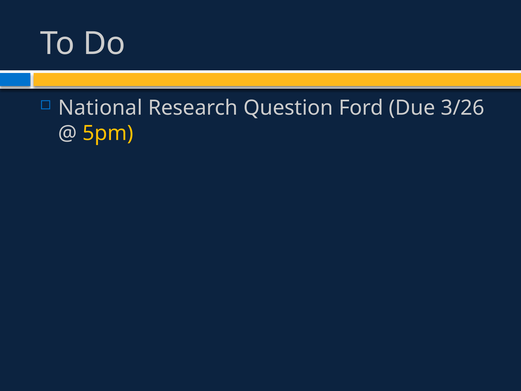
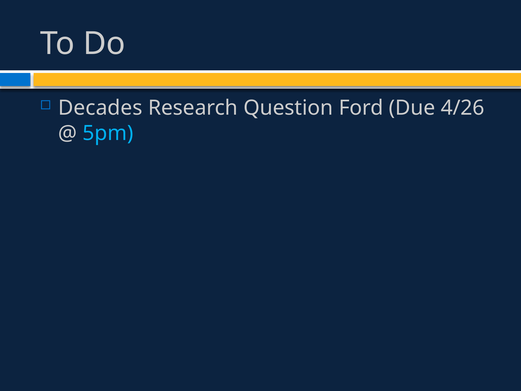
National: National -> Decades
3/26: 3/26 -> 4/26
5pm colour: yellow -> light blue
